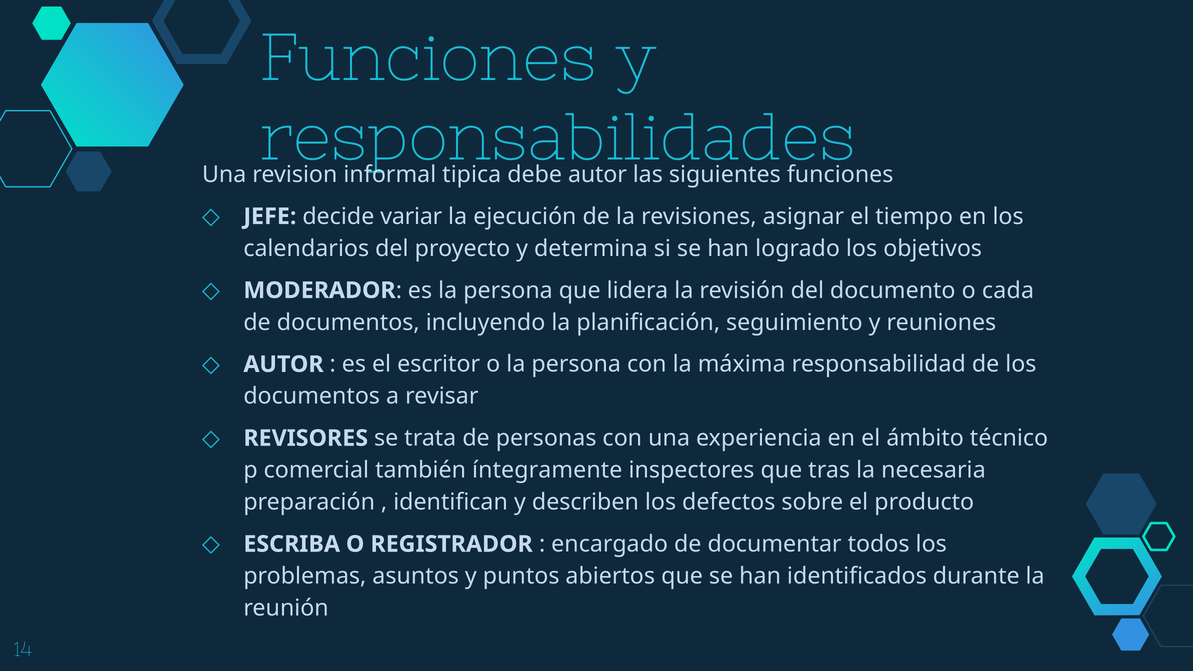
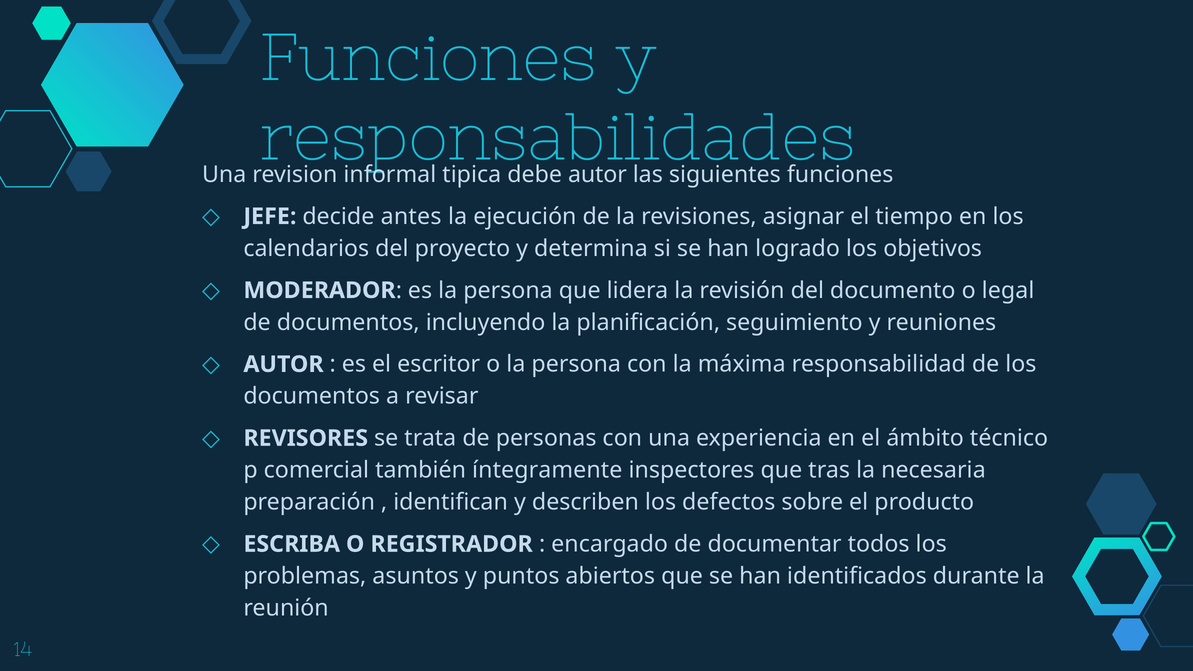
variar: variar -> antes
cada: cada -> legal
